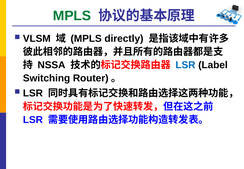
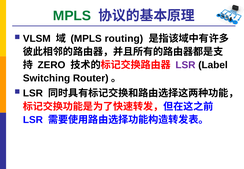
directly: directly -> routing
NSSA: NSSA -> ZERO
LSR at (185, 65) colour: blue -> purple
